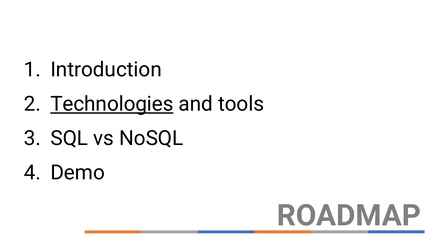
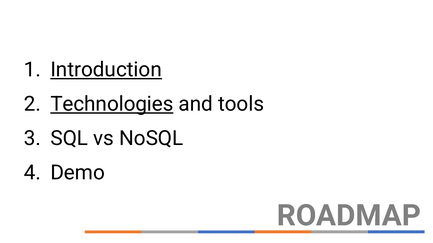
Introduction underline: none -> present
